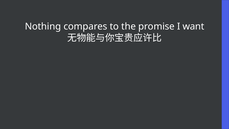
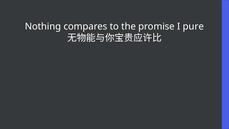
want: want -> pure
